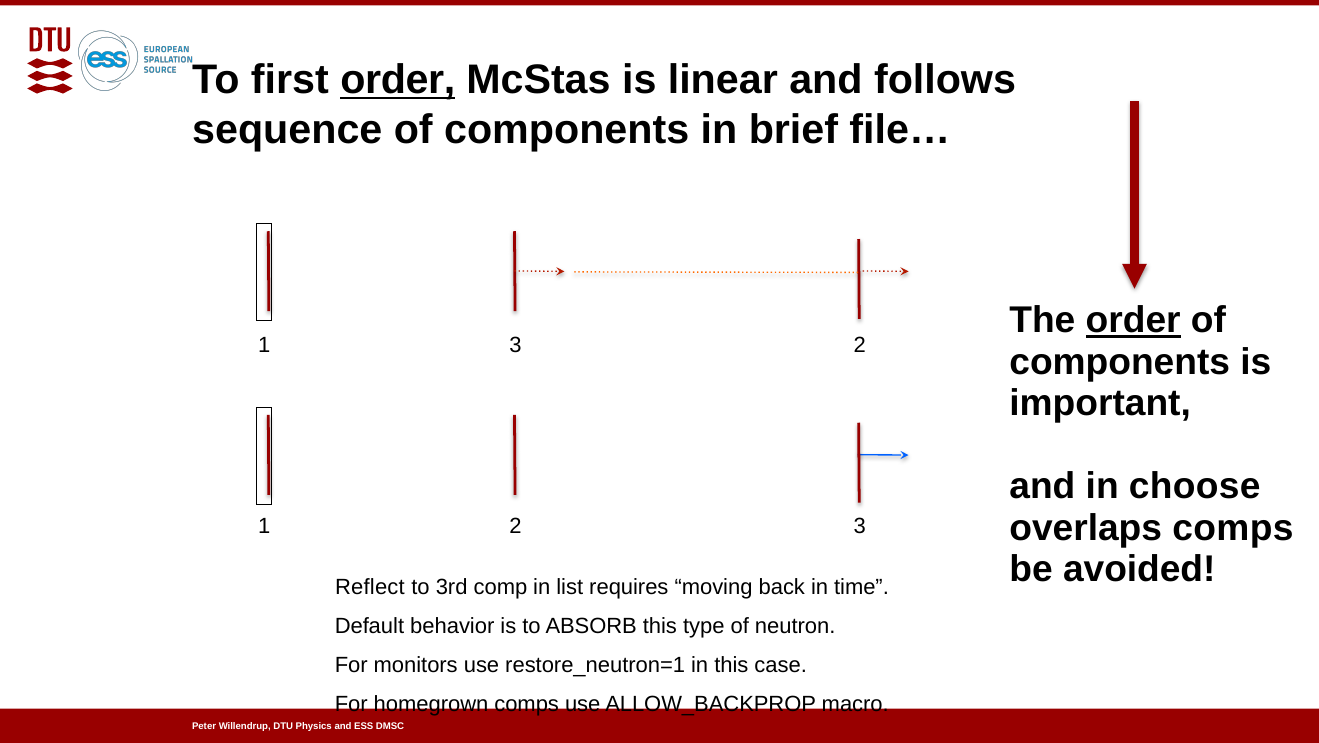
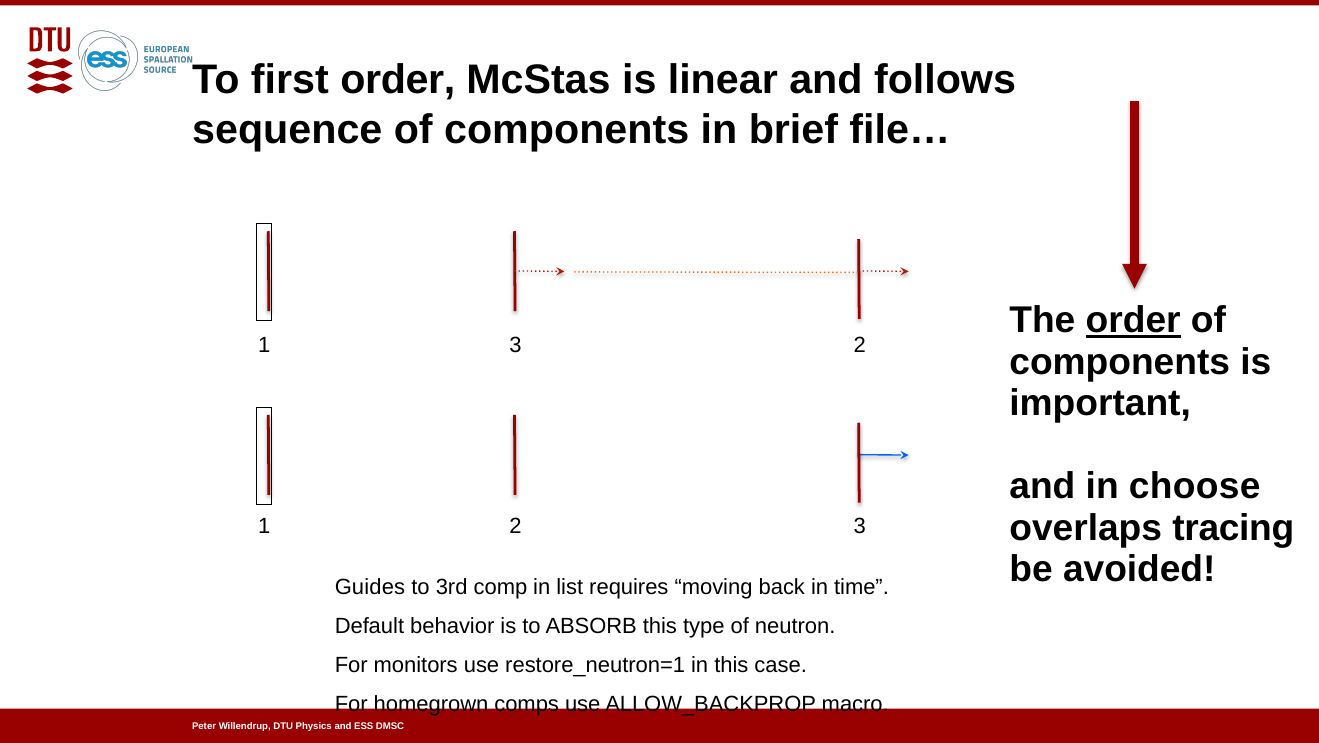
order at (398, 80) underline: present -> none
overlaps comps: comps -> tracing
Reflect: Reflect -> Guides
